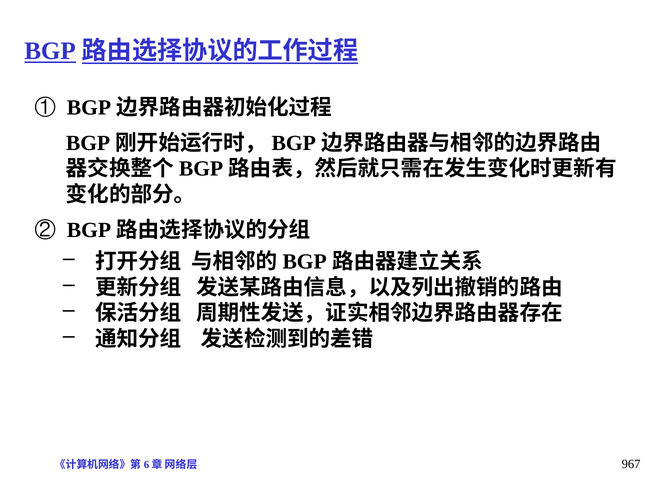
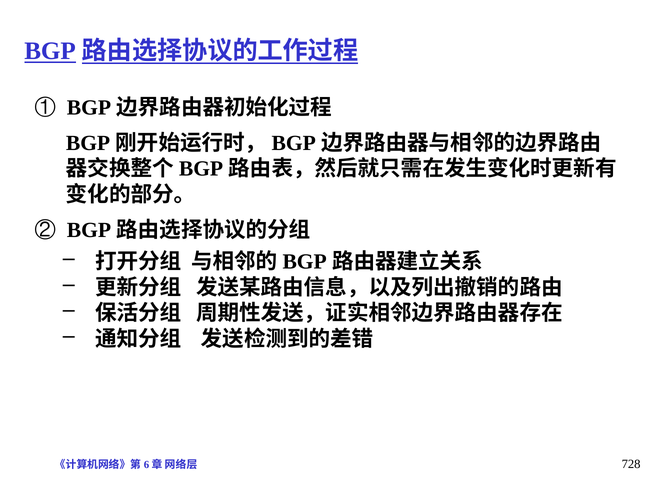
967: 967 -> 728
